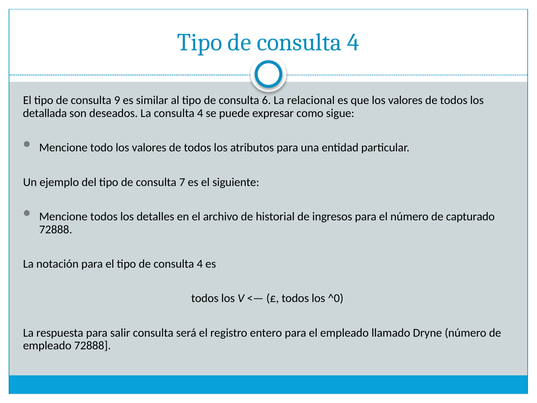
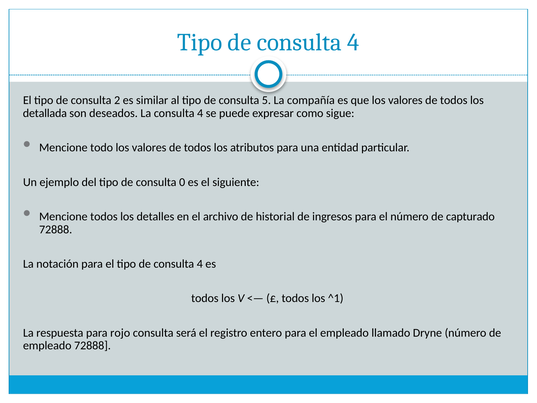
9: 9 -> 2
6: 6 -> 5
relacional: relacional -> compañía
7: 7 -> 0
^0: ^0 -> ^1
salir: salir -> rojo
